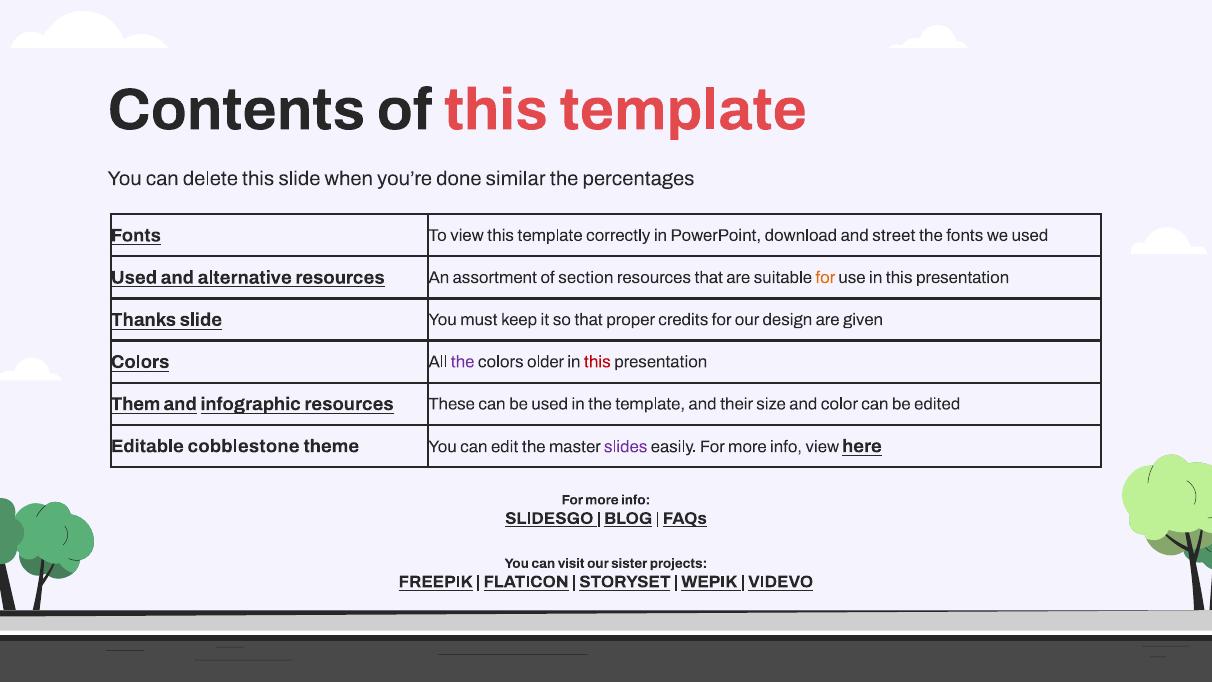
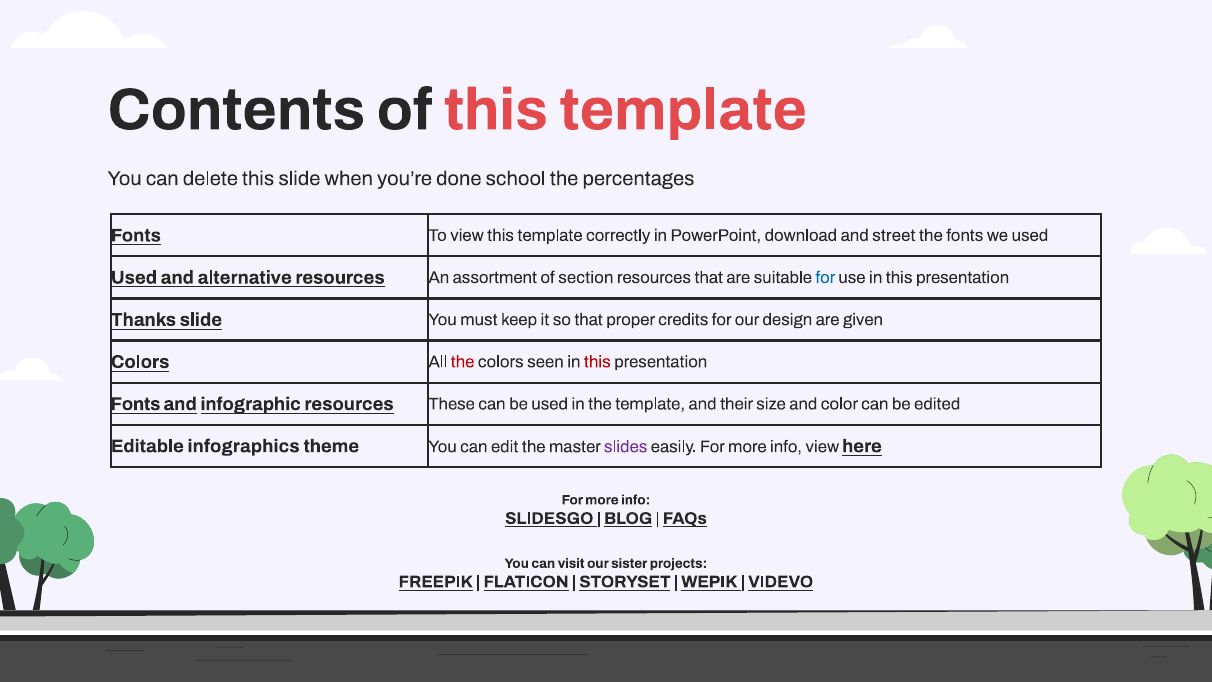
similar: similar -> school
for at (825, 277) colour: orange -> blue
the at (463, 362) colour: purple -> red
older: older -> seen
Them at (135, 404): Them -> Fonts
cobblestone: cobblestone -> infographics
